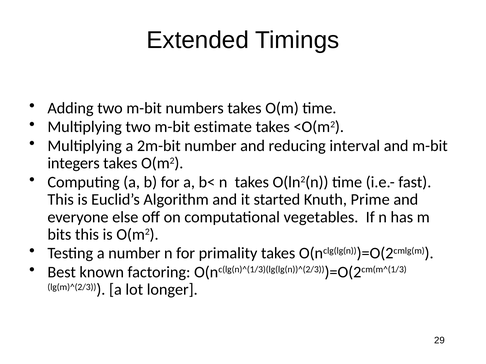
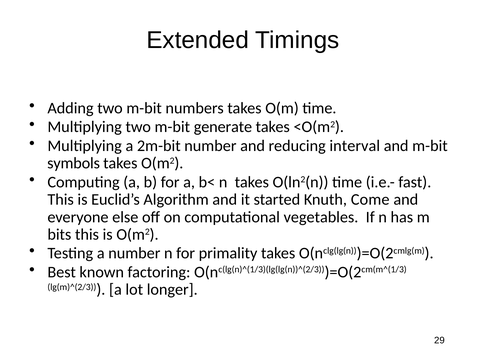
estimate: estimate -> generate
integers: integers -> symbols
Prime: Prime -> Come
